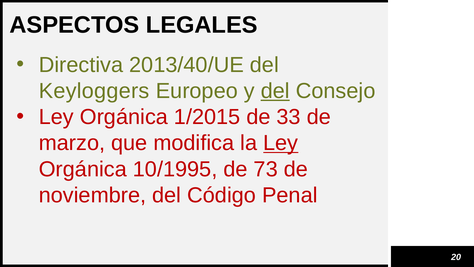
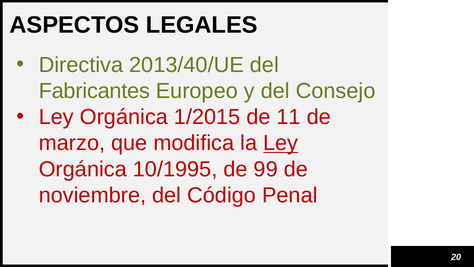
Keyloggers: Keyloggers -> Fabricantes
del at (275, 91) underline: present -> none
33: 33 -> 11
73: 73 -> 99
